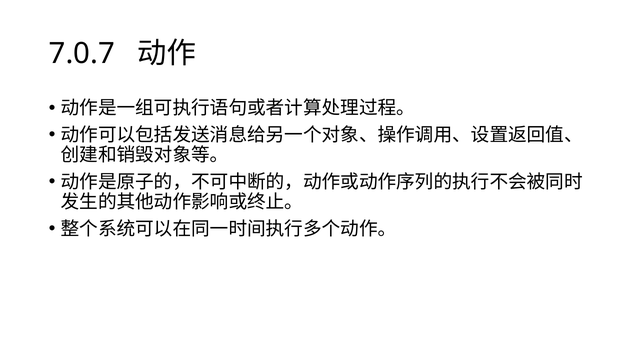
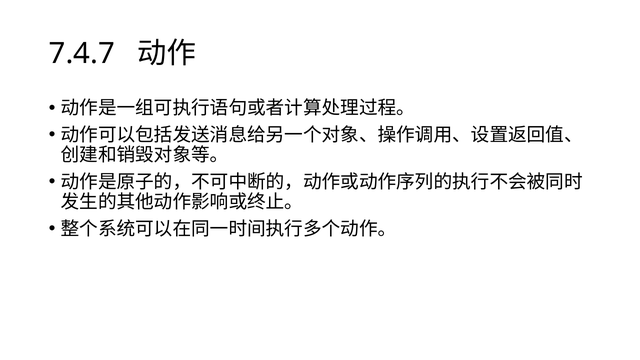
7.0.7: 7.0.7 -> 7.4.7
